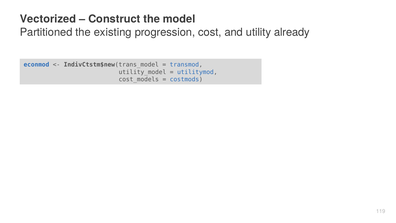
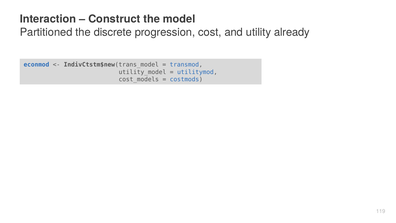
Vectorized: Vectorized -> Interaction
existing: existing -> discrete
